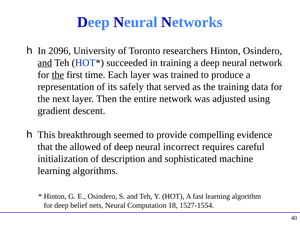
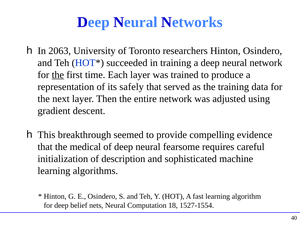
2096: 2096 -> 2063
and at (45, 63) underline: present -> none
allowed: allowed -> medical
incorrect: incorrect -> fearsome
